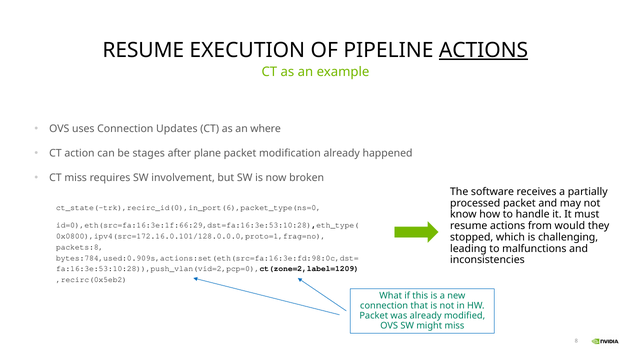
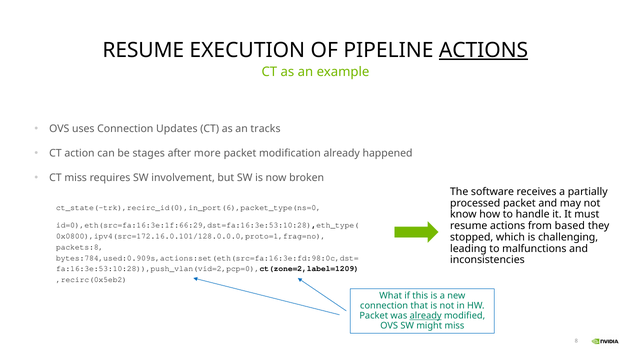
where: where -> tracks
plane: plane -> more
would: would -> based
already at (426, 316) underline: none -> present
